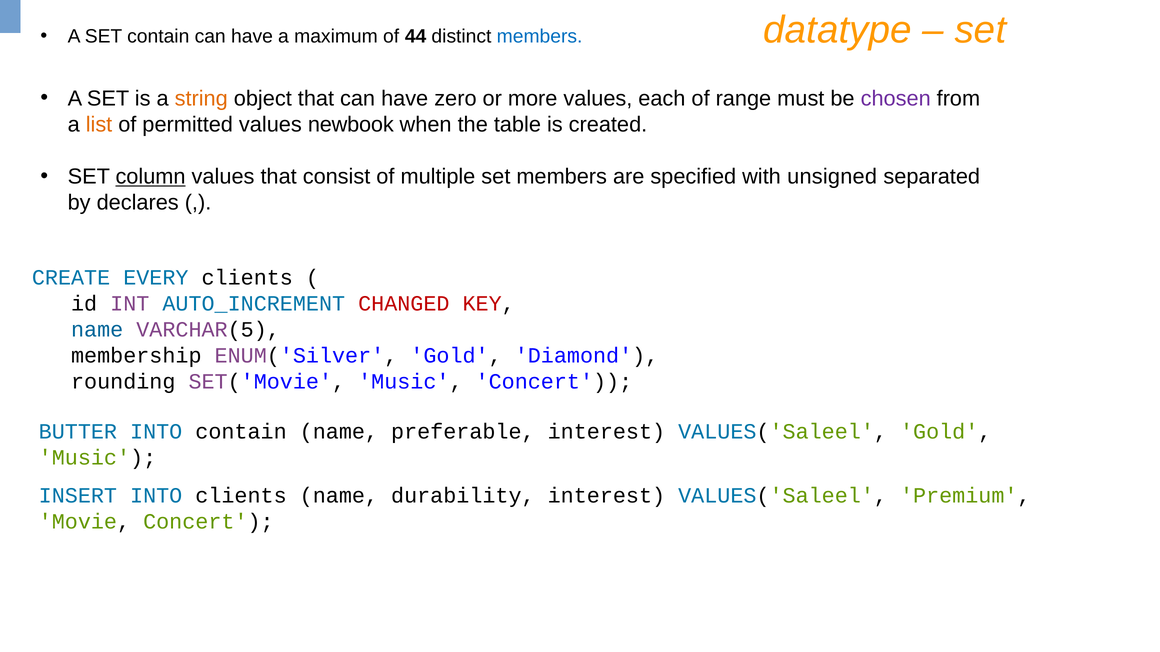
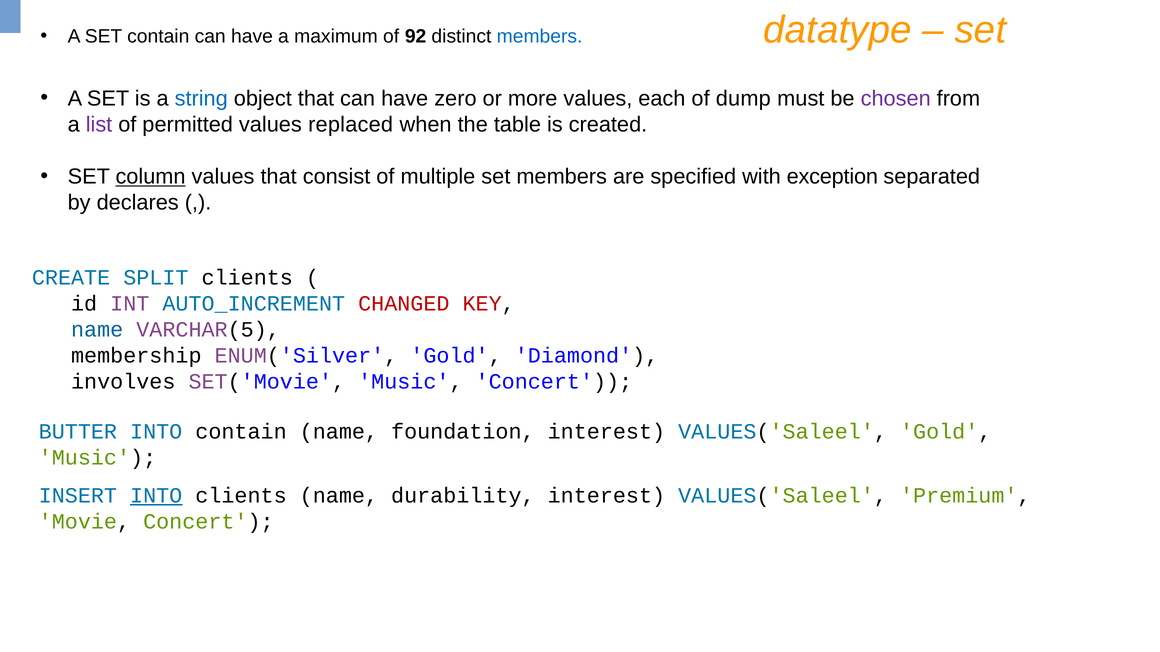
44: 44 -> 92
string colour: orange -> blue
range: range -> dump
list colour: orange -> purple
newbook: newbook -> replaced
unsigned: unsigned -> exception
EVERY: EVERY -> SPLIT
rounding: rounding -> involves
preferable: preferable -> foundation
INTO at (156, 496) underline: none -> present
